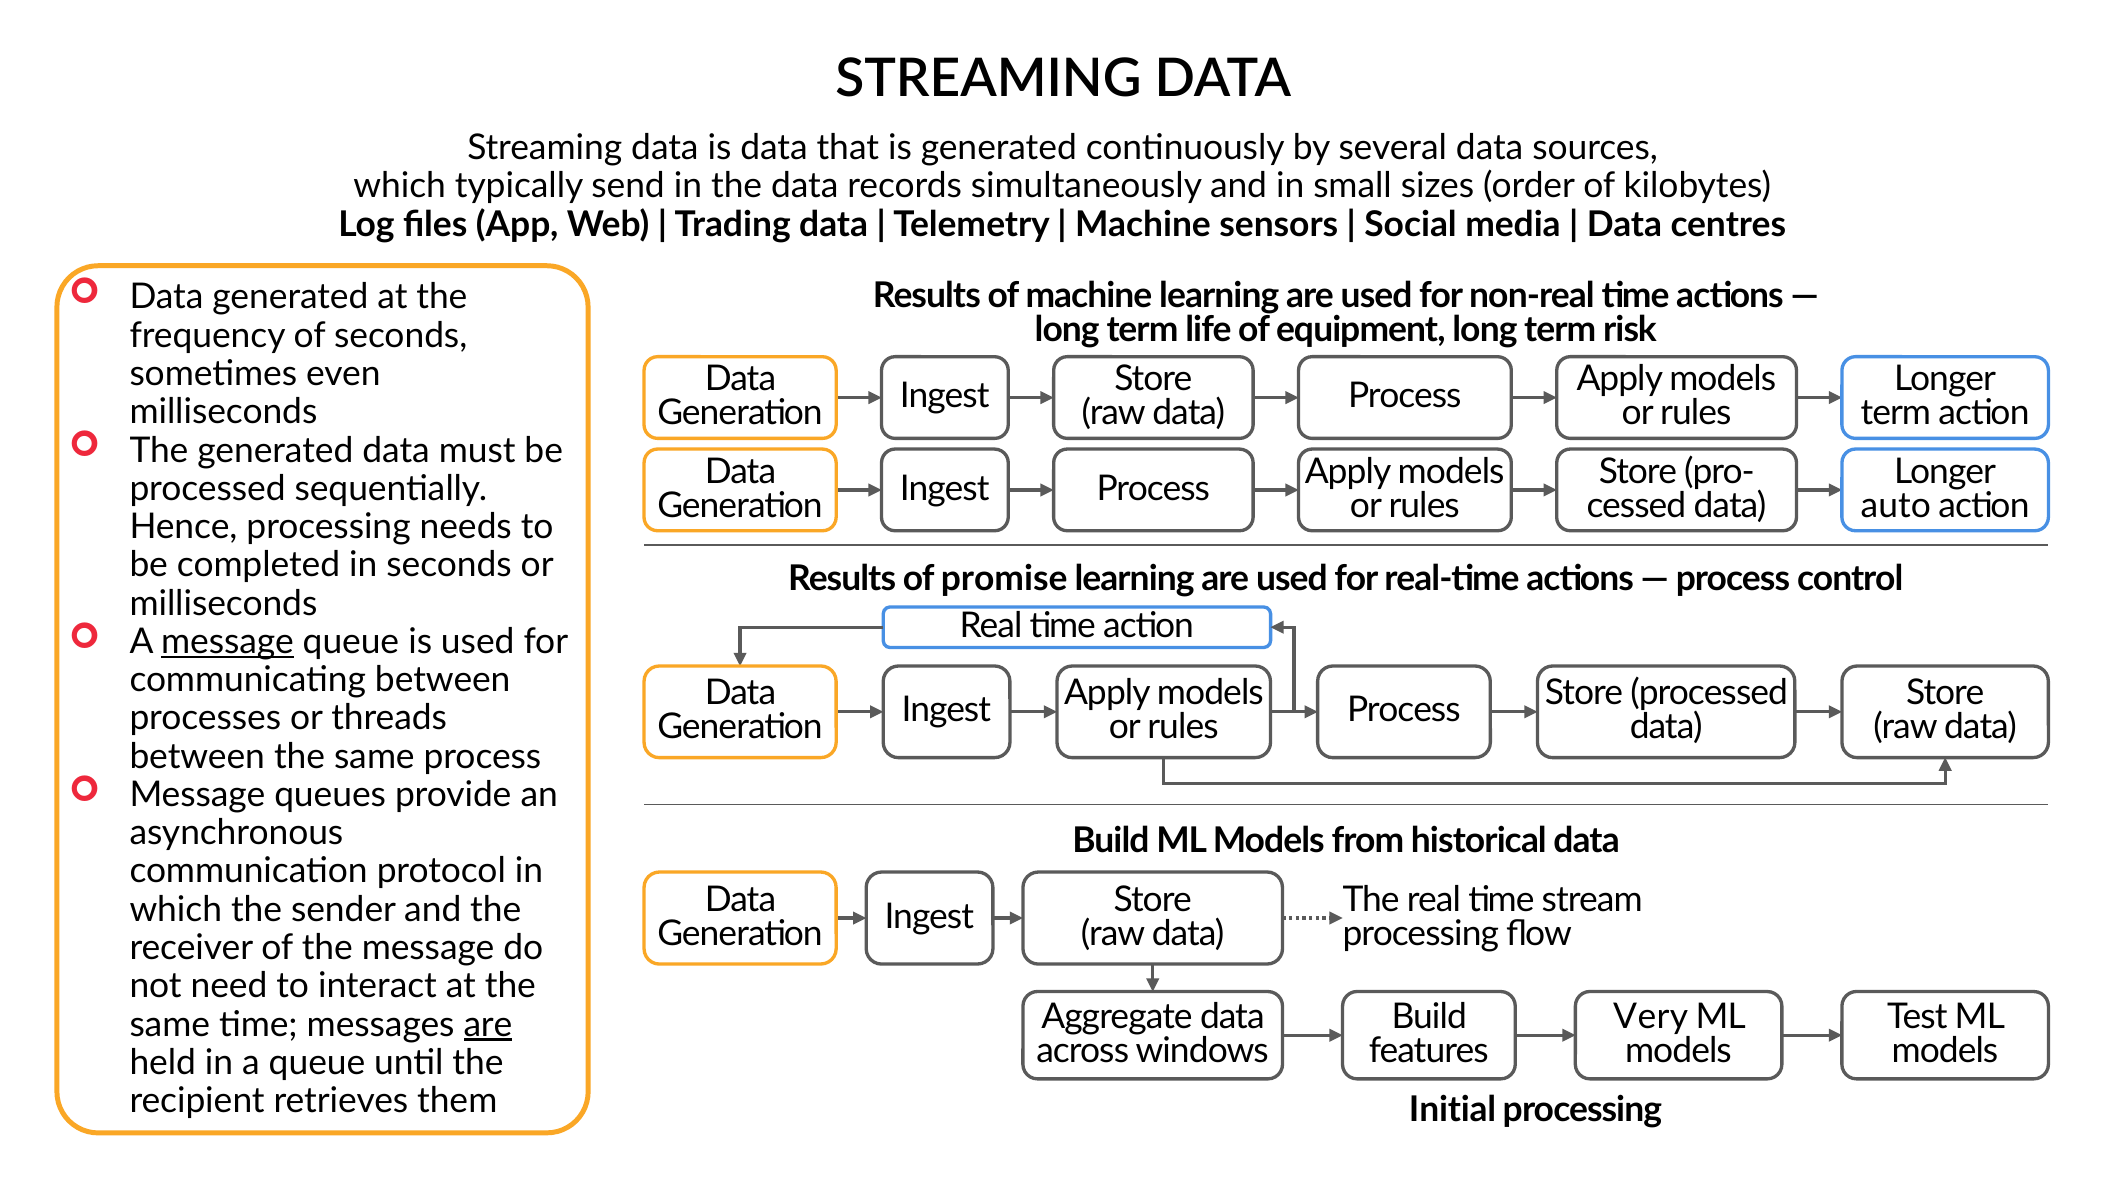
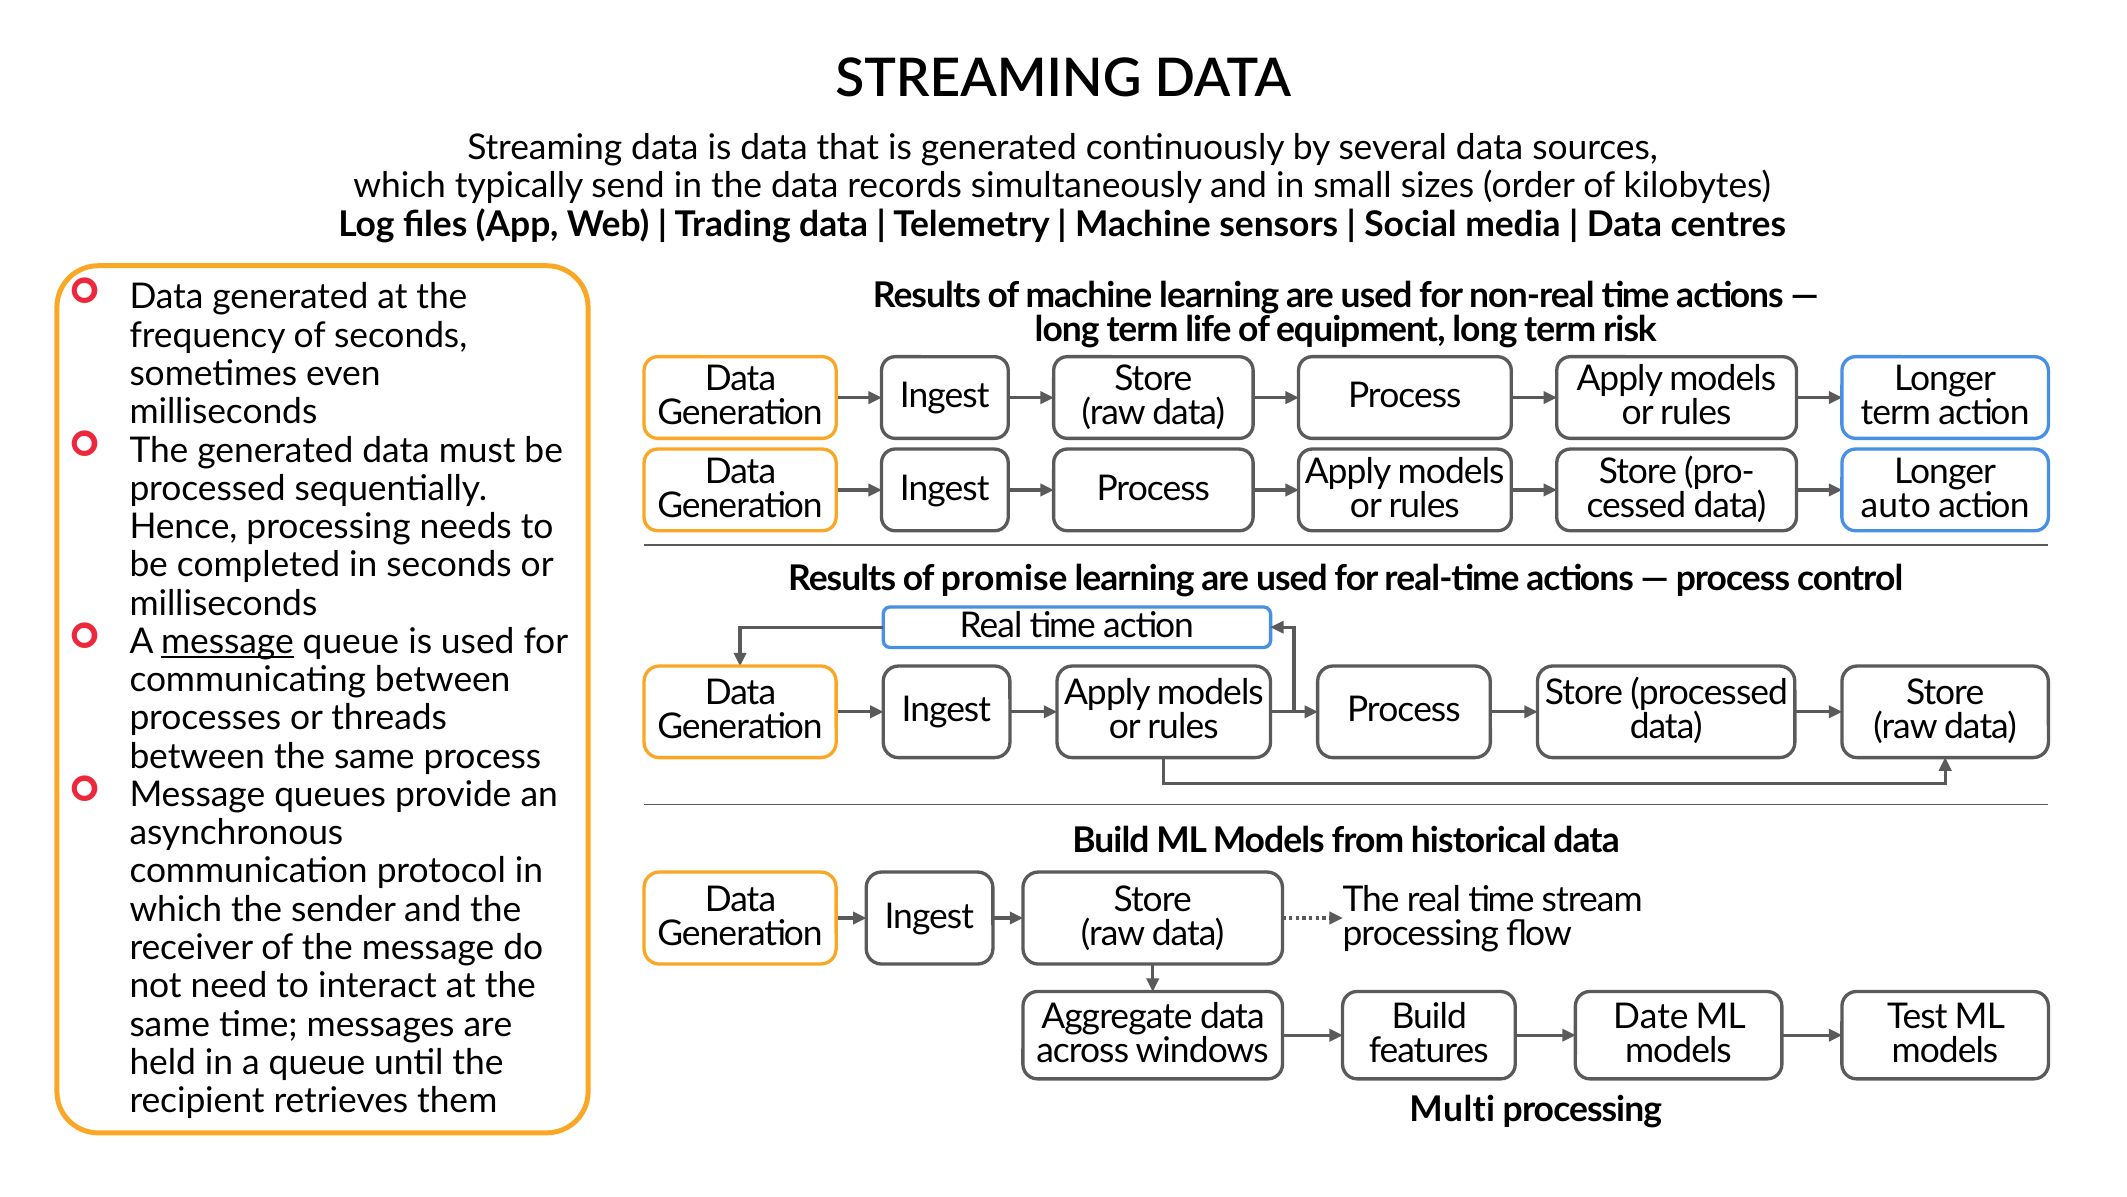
Very: Very -> Date
are at (488, 1024) underline: present -> none
Initial: Initial -> Multi
